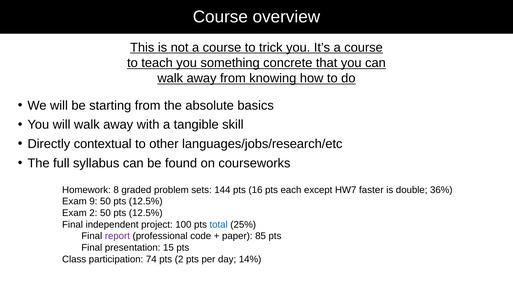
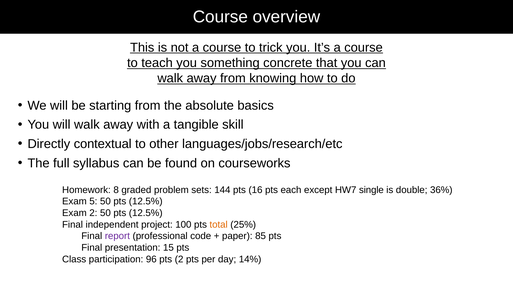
faster: faster -> single
9: 9 -> 5
total colour: blue -> orange
74: 74 -> 96
